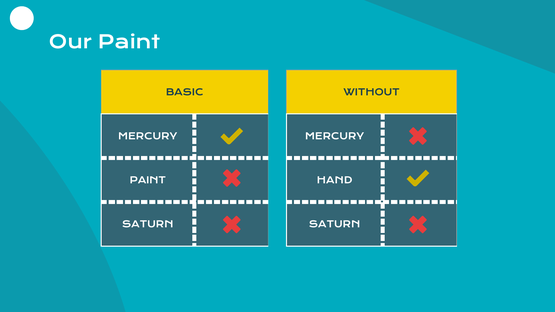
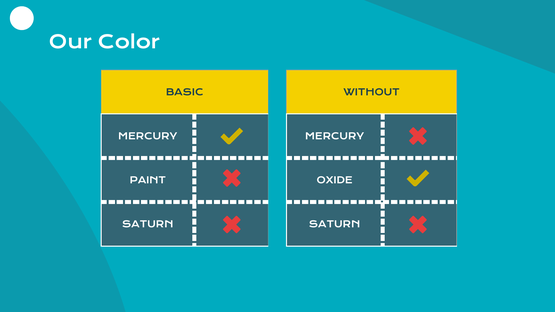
Our Paint: Paint -> Color
HAND: HAND -> OXIDE
